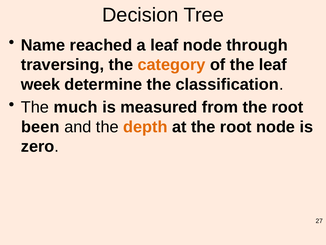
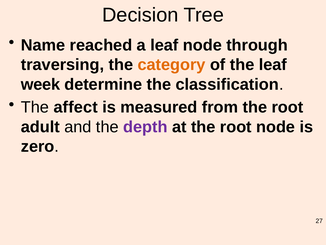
much: much -> affect
been: been -> adult
depth colour: orange -> purple
